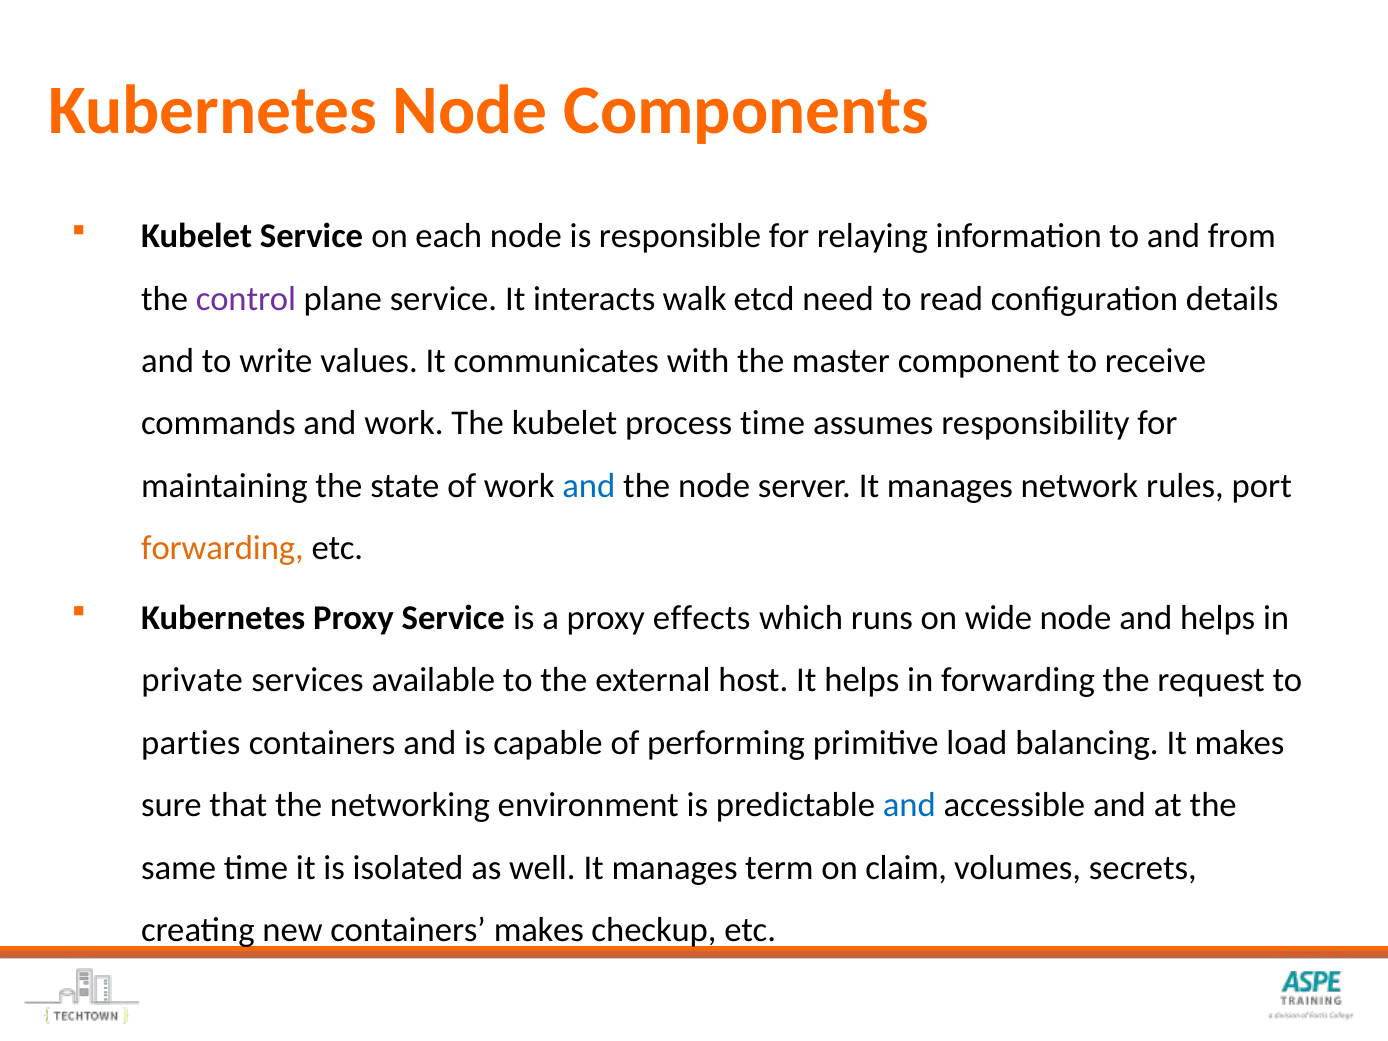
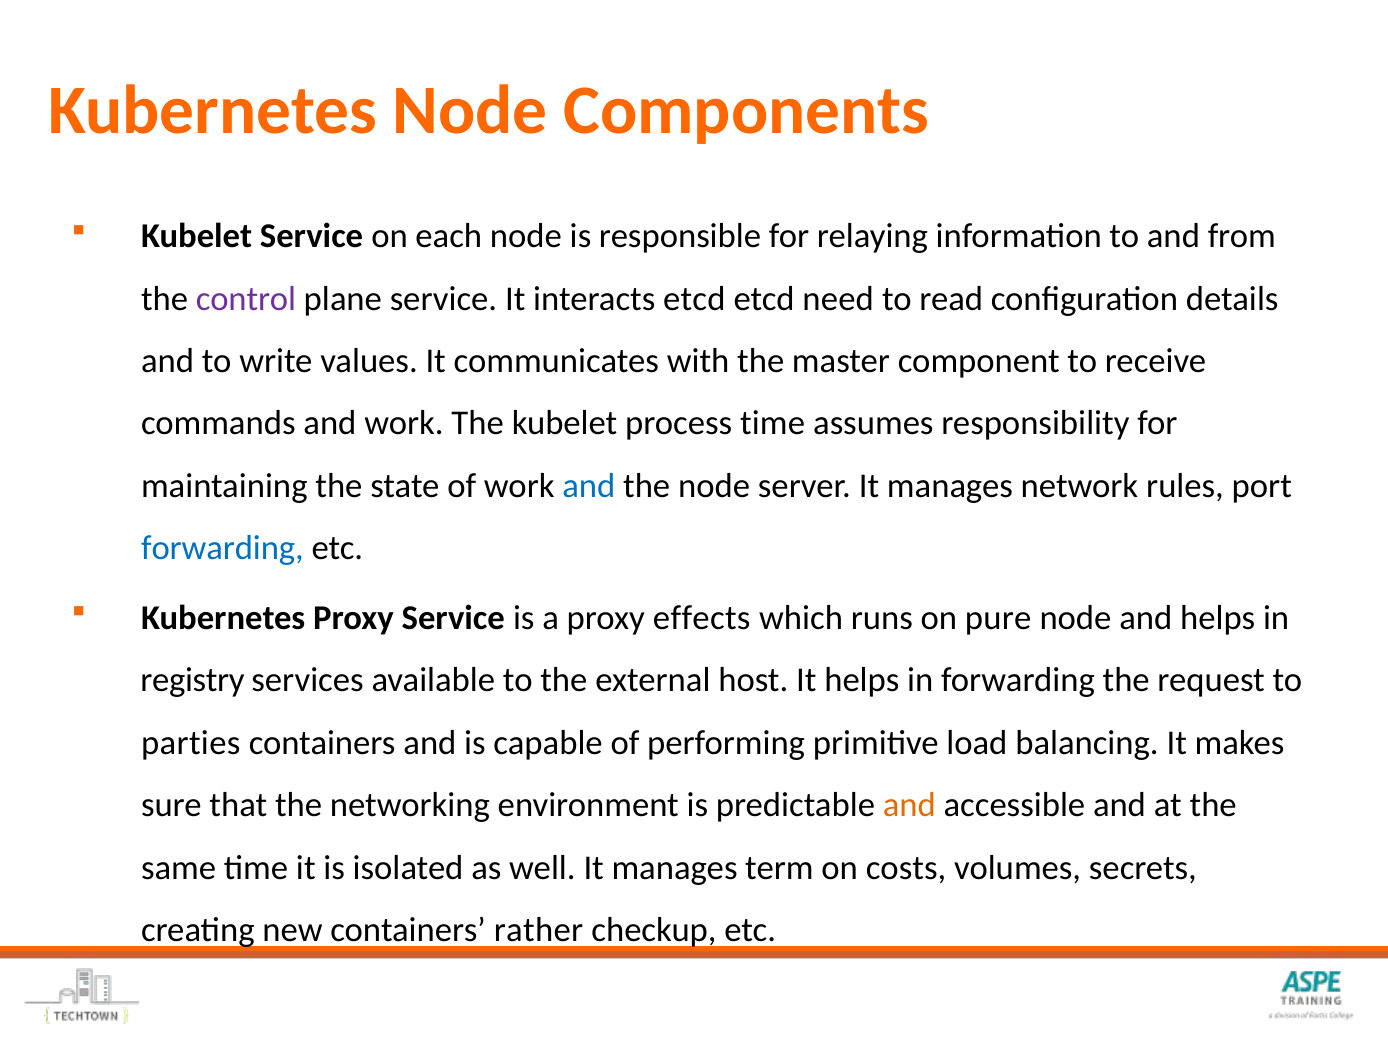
interacts walk: walk -> etcd
forwarding at (222, 548) colour: orange -> blue
wide: wide -> pure
private: private -> registry
and at (909, 805) colour: blue -> orange
claim: claim -> costs
containers makes: makes -> rather
